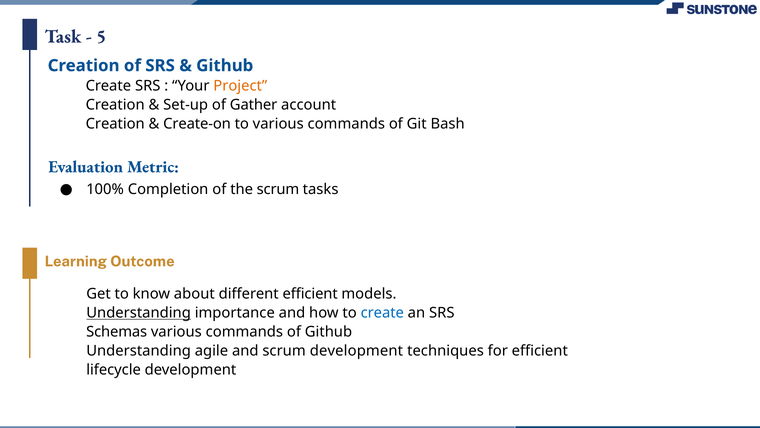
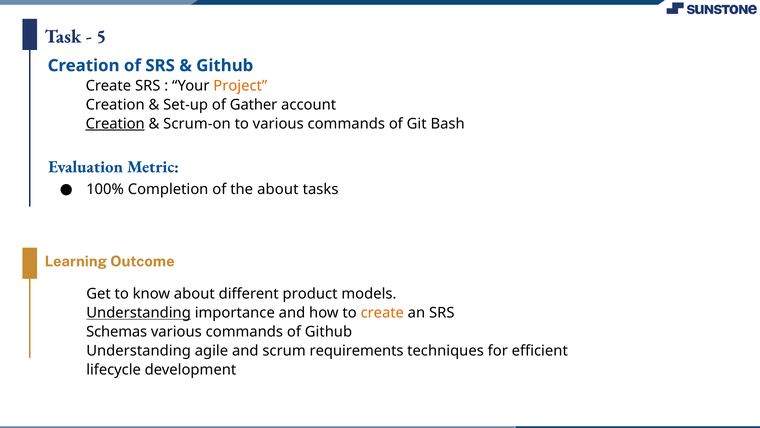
Creation at (115, 124) underline: none -> present
Create-on: Create-on -> Scrum-on
the scrum: scrum -> about
different efficient: efficient -> product
create at (382, 312) colour: blue -> orange
scrum development: development -> requirements
